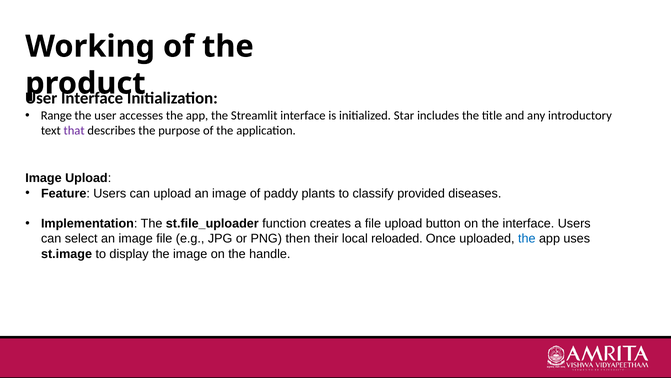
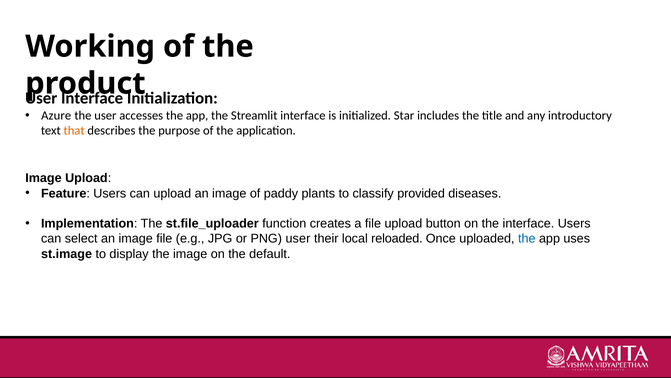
Range: Range -> Azure
that colour: purple -> orange
PNG then: then -> user
handle: handle -> default
